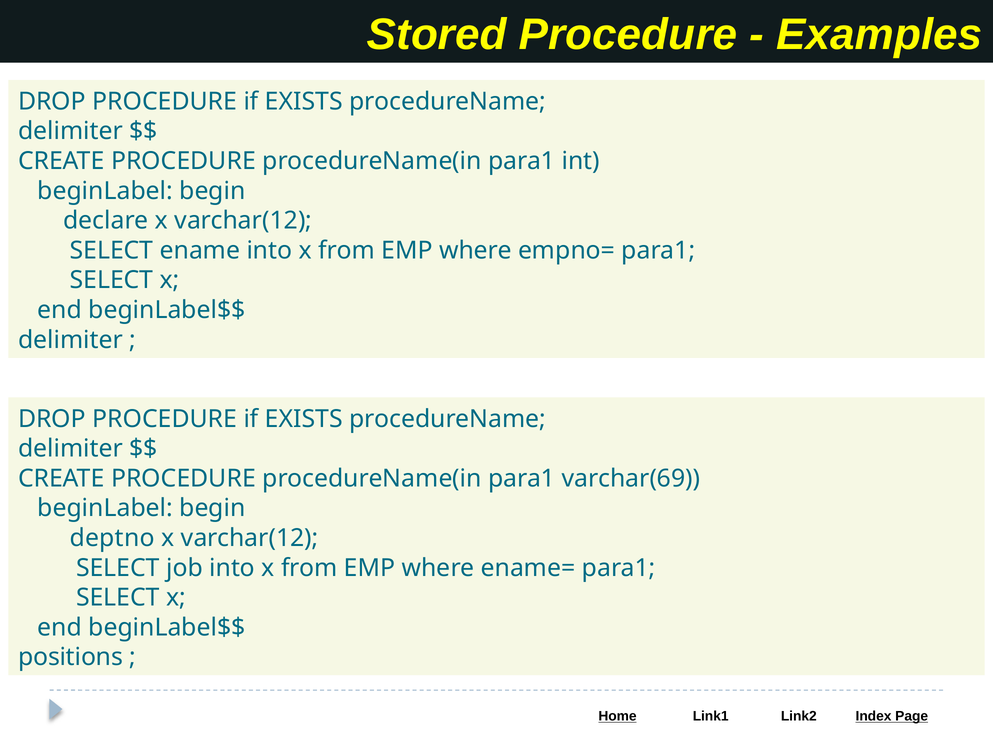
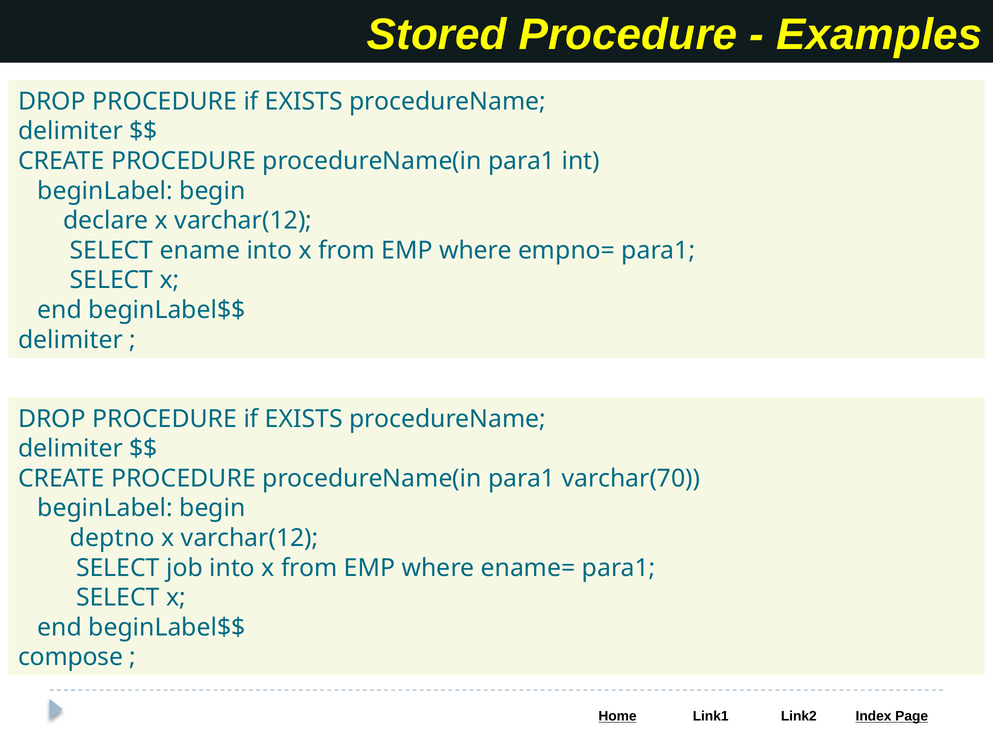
varchar(69: varchar(69 -> varchar(70
positions: positions -> compose
